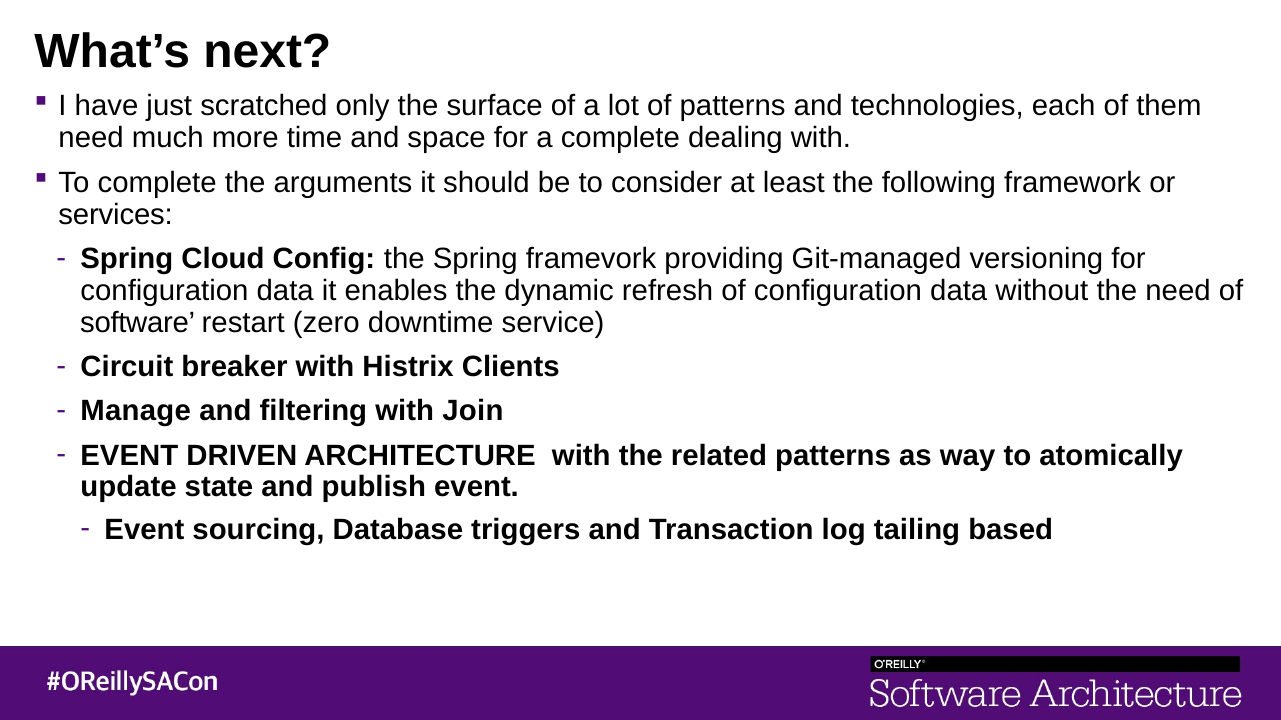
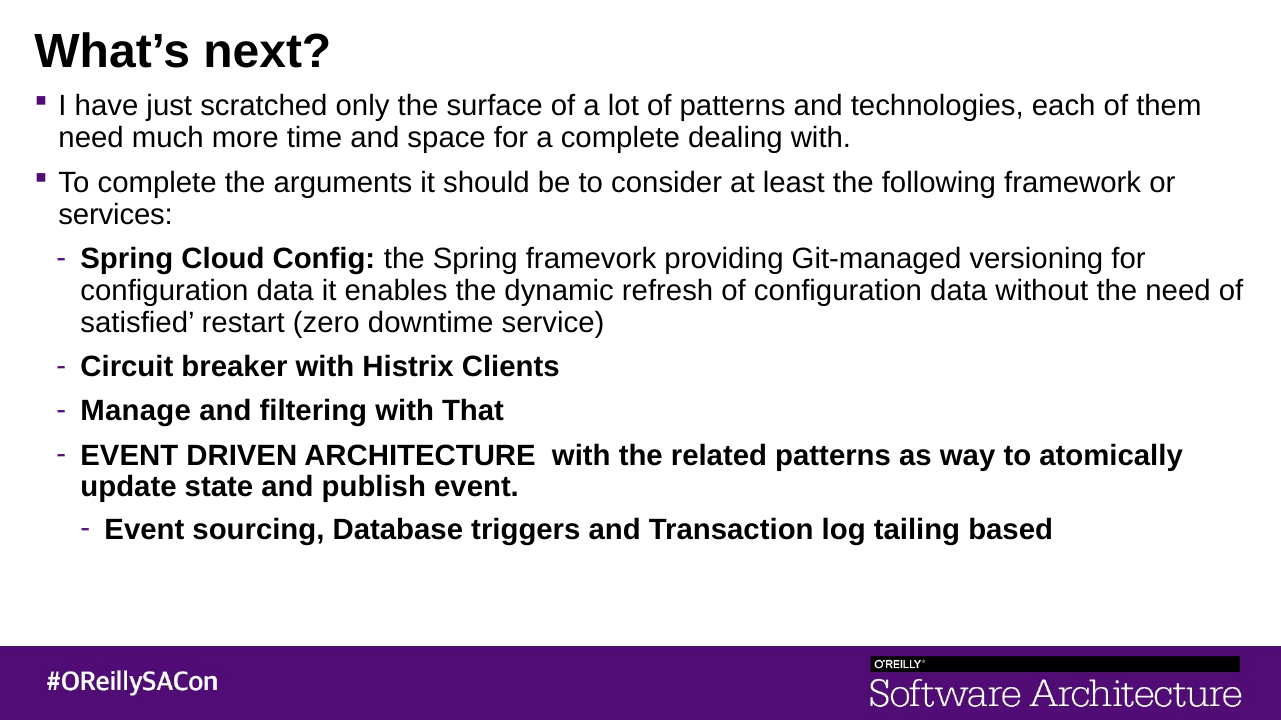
software: software -> satisfied
Join: Join -> That
